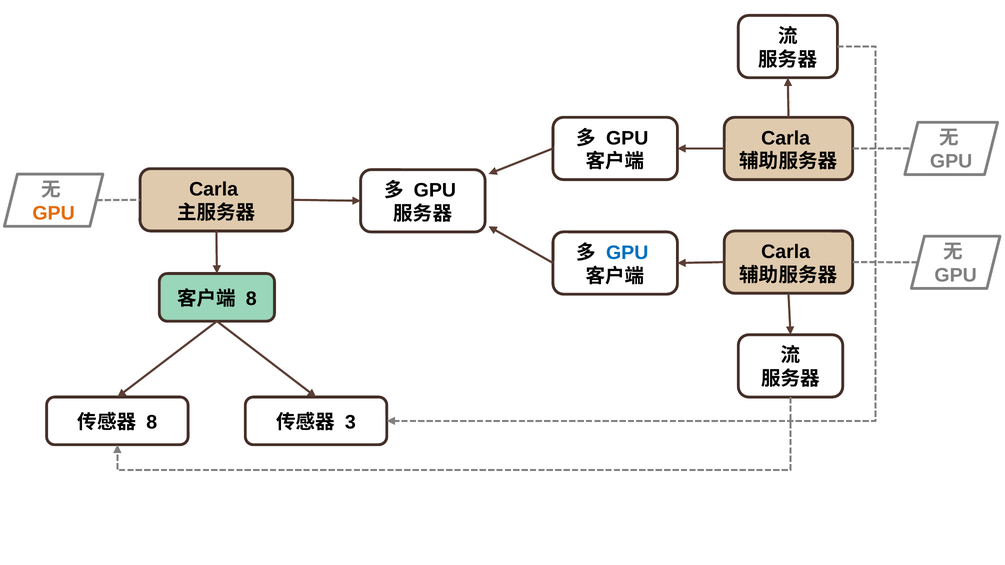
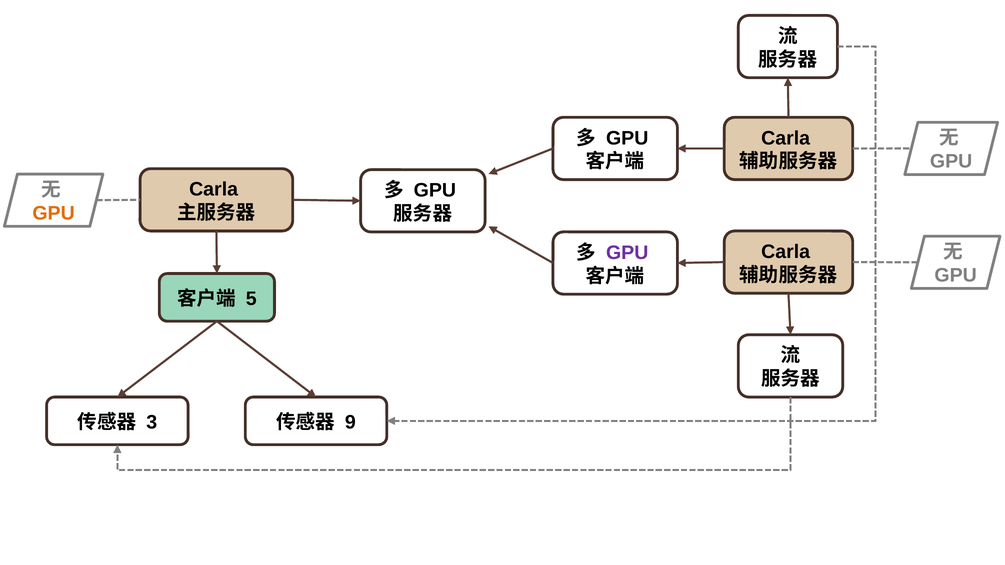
GPU at (627, 253) colour: blue -> purple
8 at (251, 299): 8 -> 5
8 at (152, 422): 8 -> 3
3: 3 -> 9
